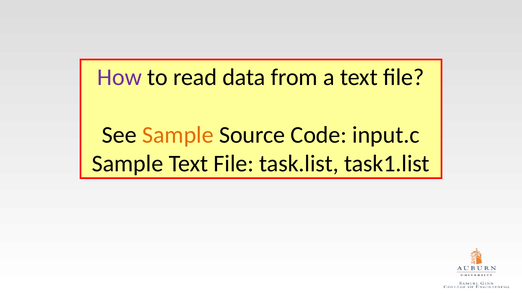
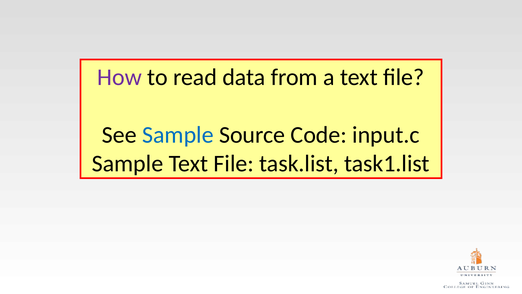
Sample at (178, 135) colour: orange -> blue
